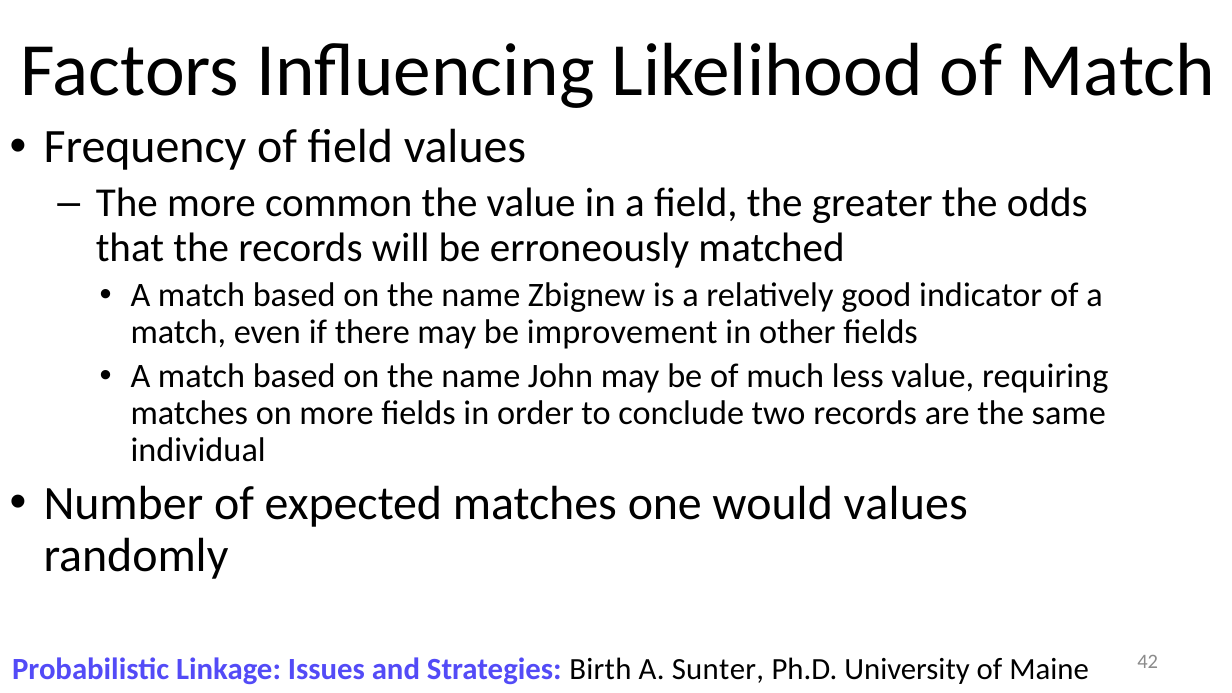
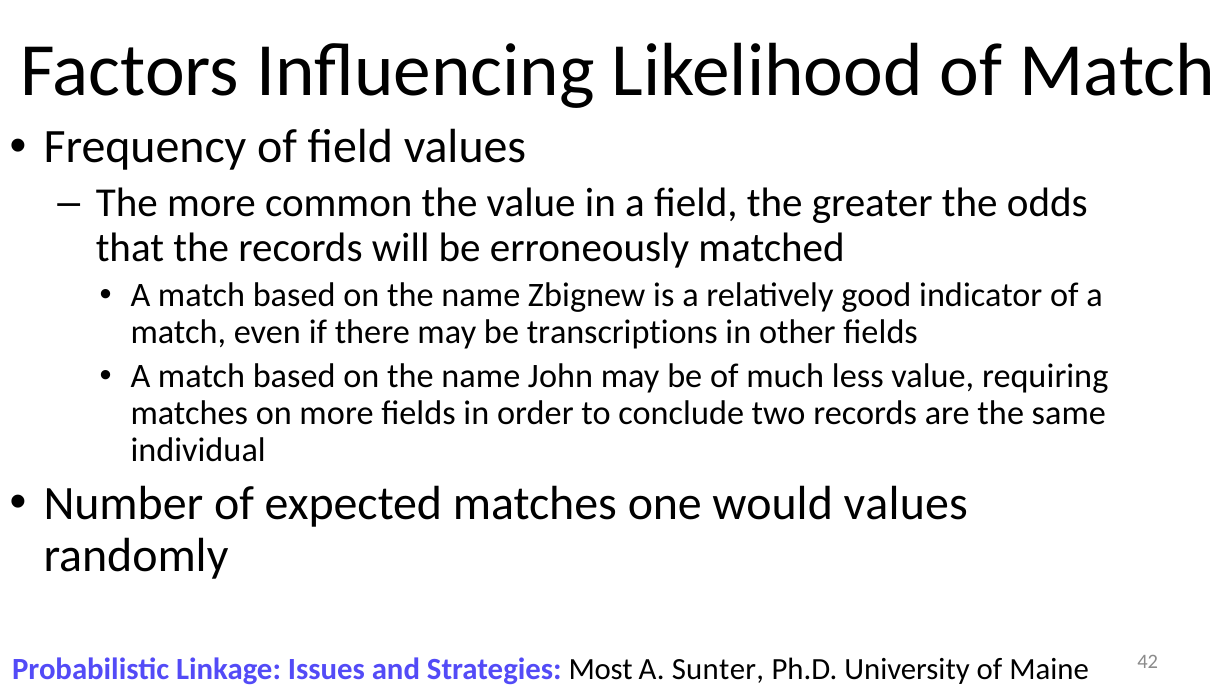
improvement: improvement -> transcriptions
Birth: Birth -> Most
